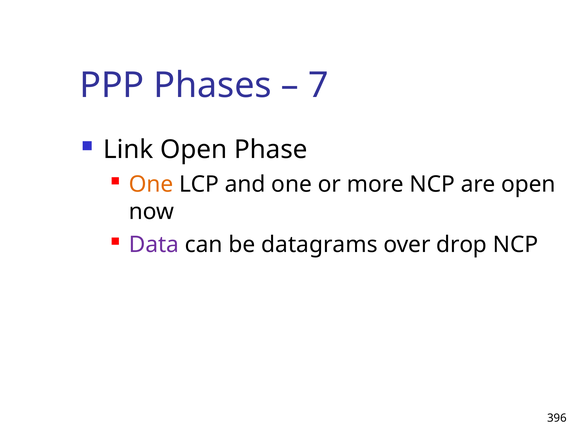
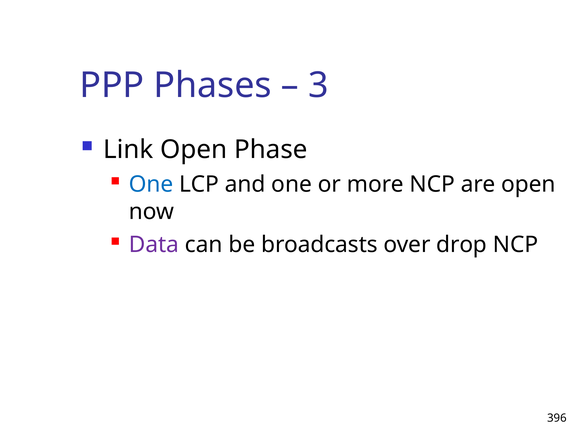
7: 7 -> 3
One at (151, 184) colour: orange -> blue
datagrams: datagrams -> broadcasts
